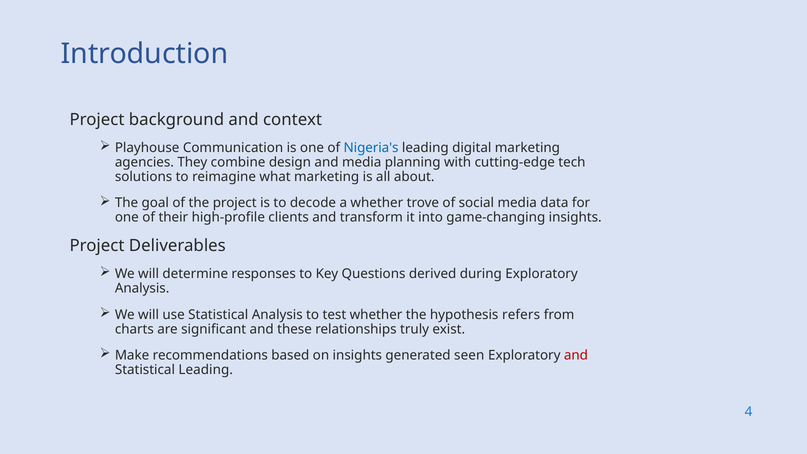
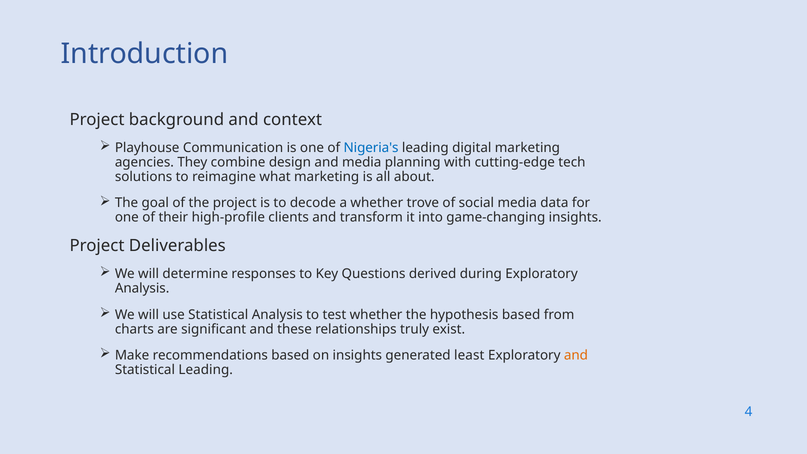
hypothesis refers: refers -> based
seen: seen -> least
and at (576, 355) colour: red -> orange
